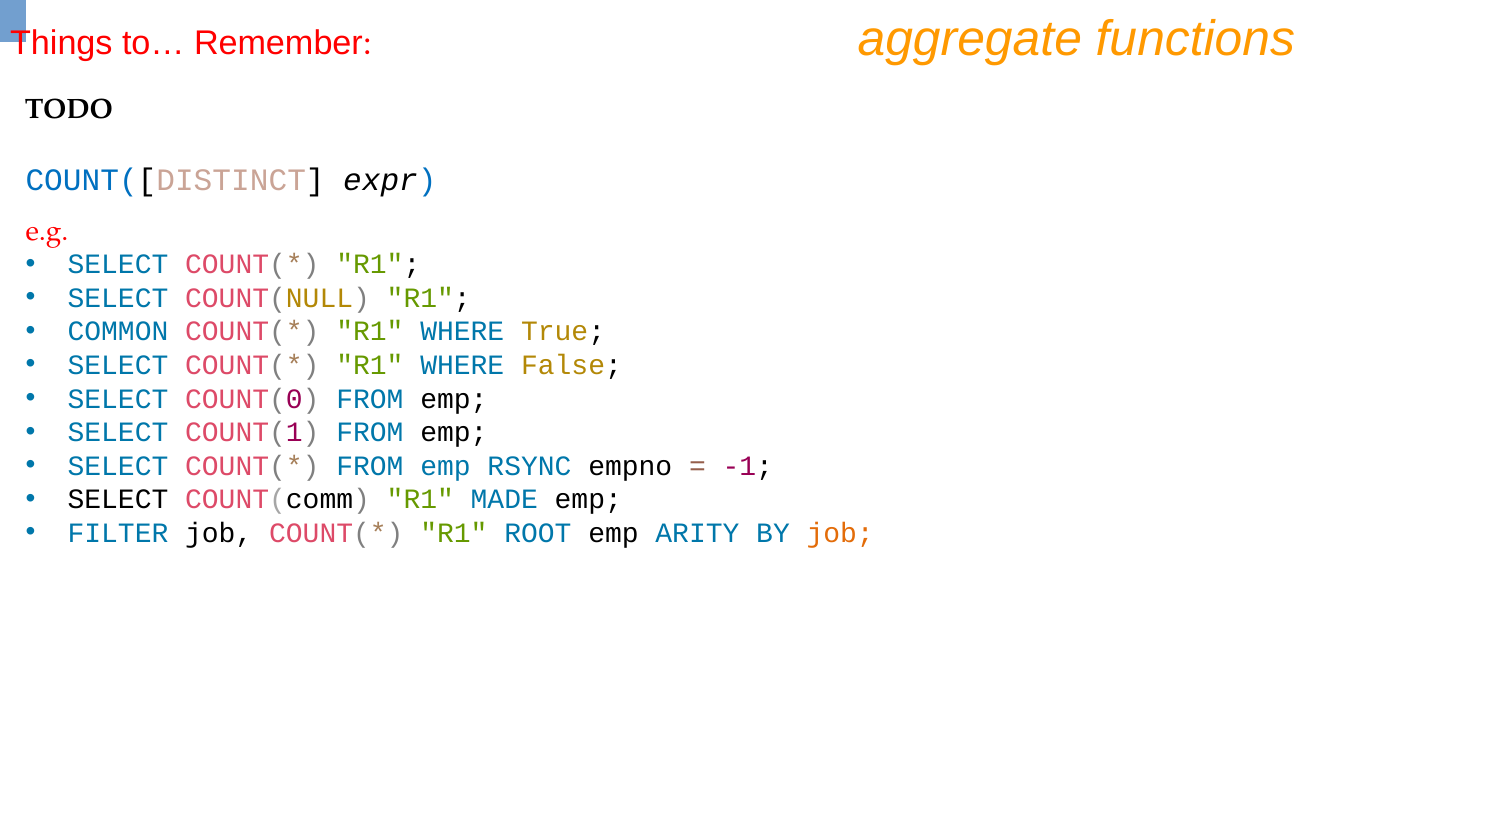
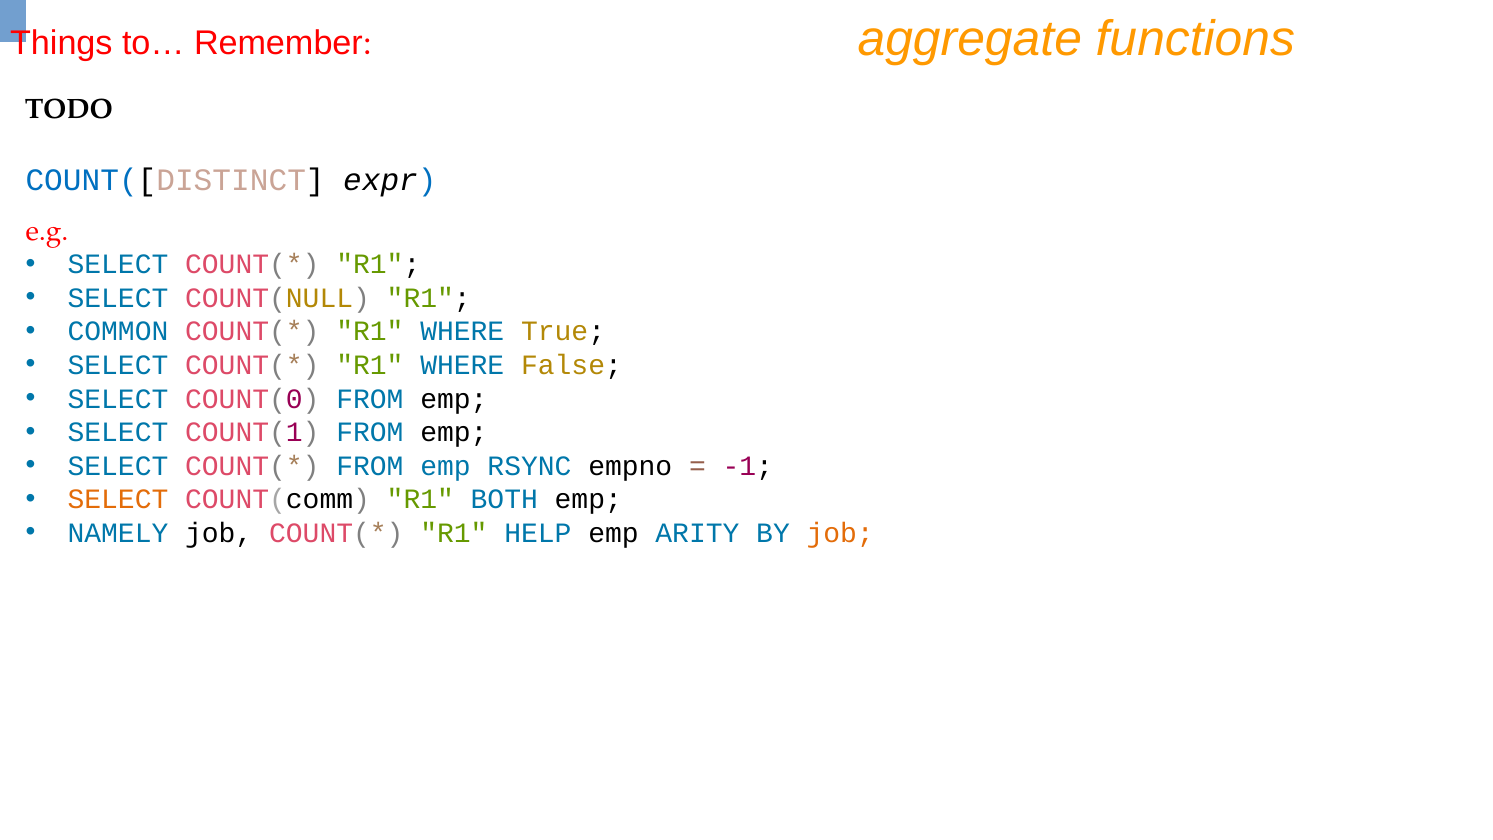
SELECT at (118, 500) colour: black -> orange
MADE: MADE -> BOTH
FILTER: FILTER -> NAMELY
ROOT: ROOT -> HELP
